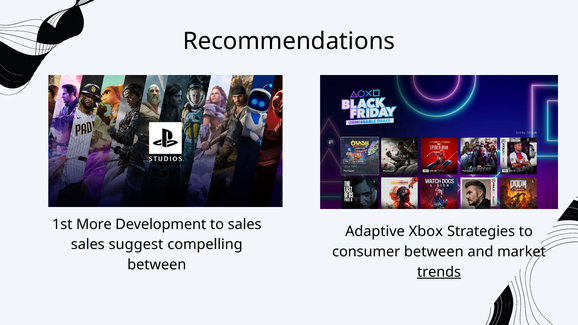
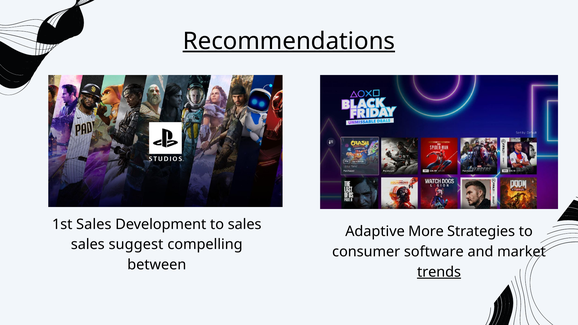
Recommendations underline: none -> present
1st More: More -> Sales
Xbox: Xbox -> More
consumer between: between -> software
